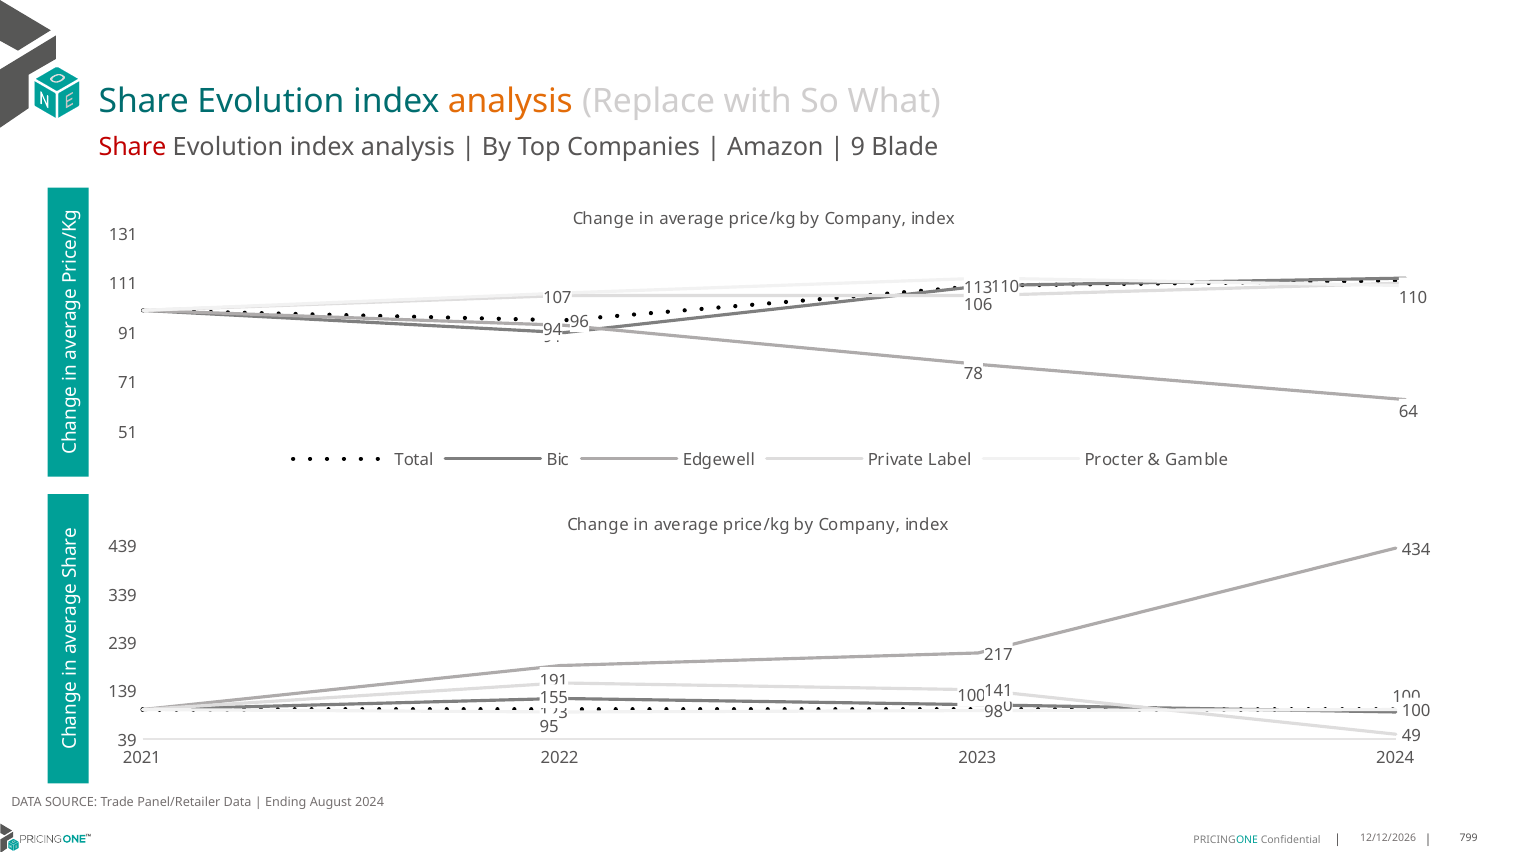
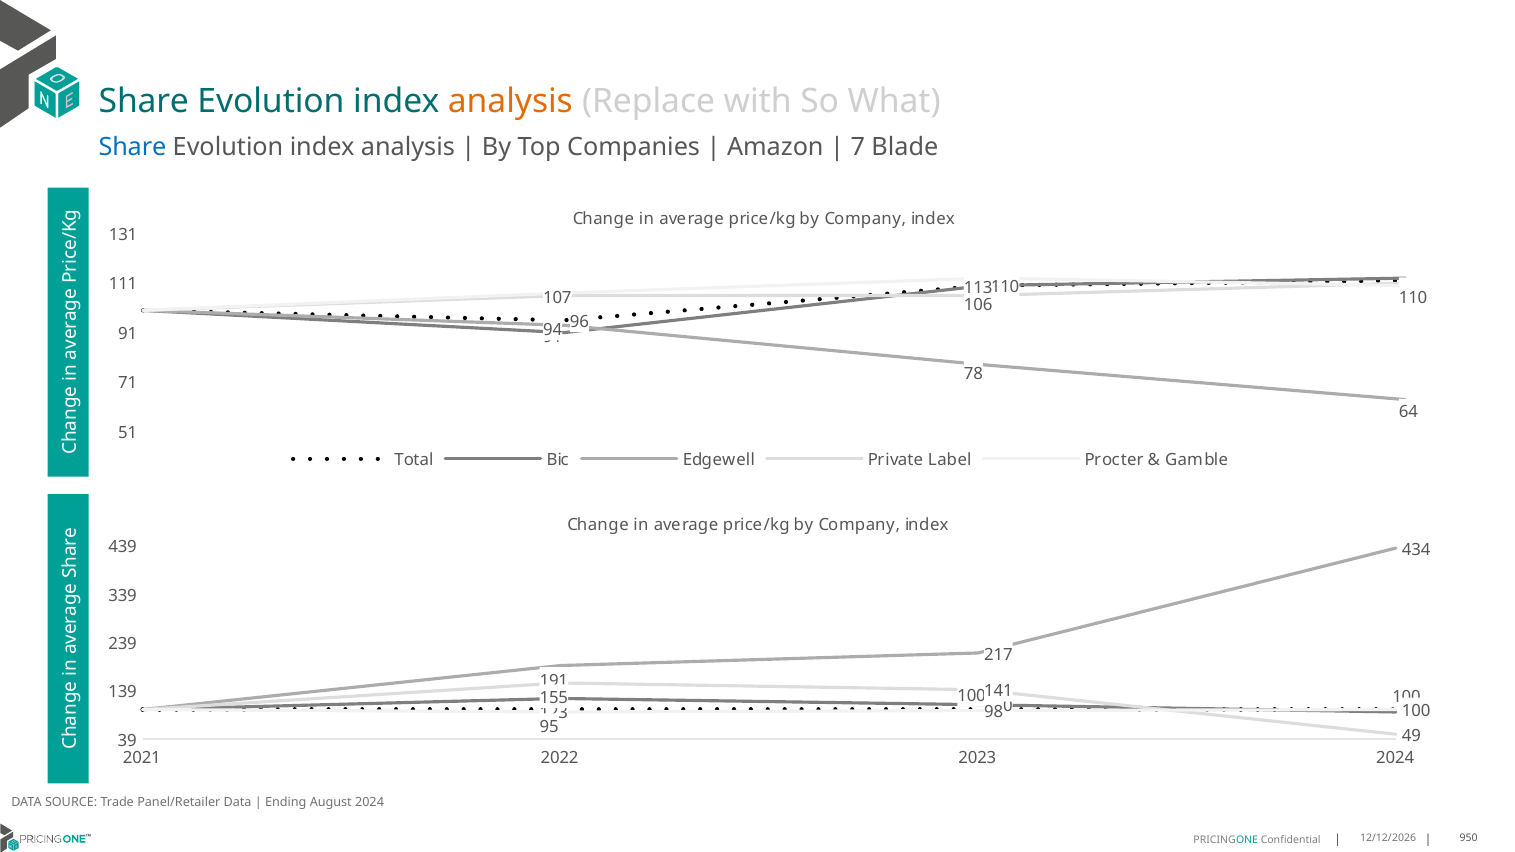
Share at (132, 148) colour: red -> blue
9: 9 -> 7
799: 799 -> 950
